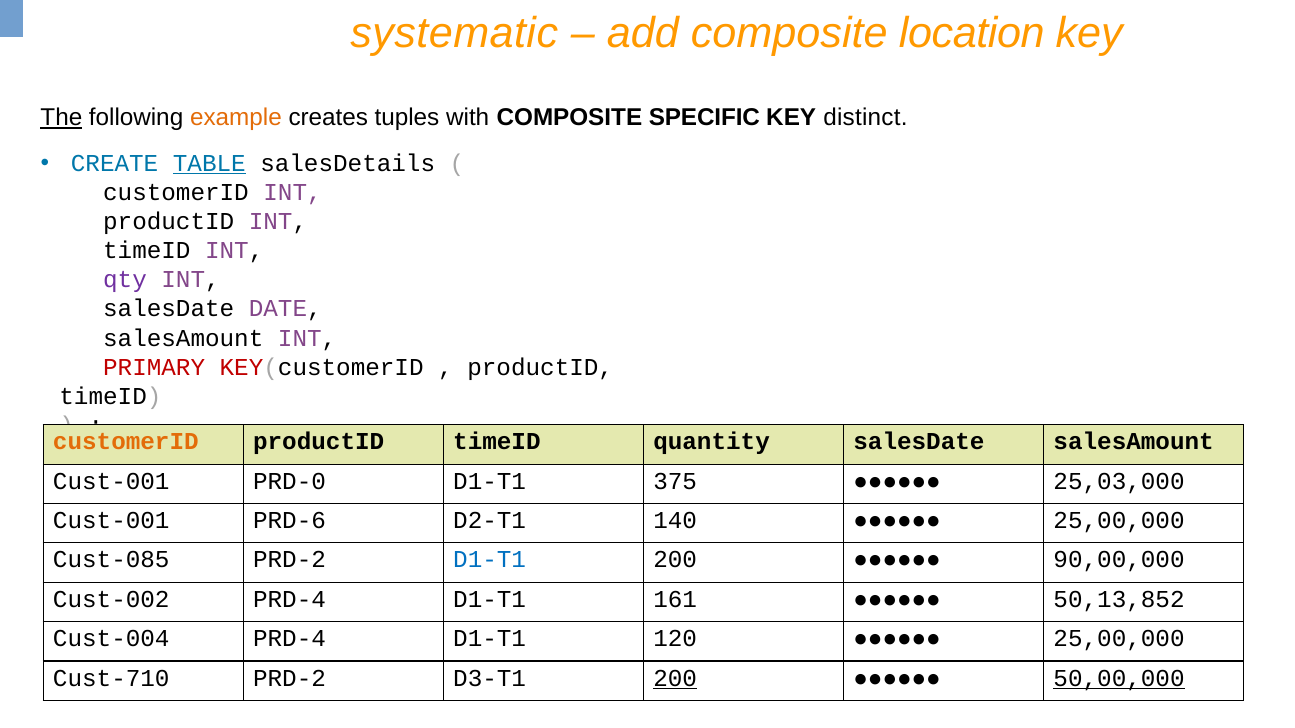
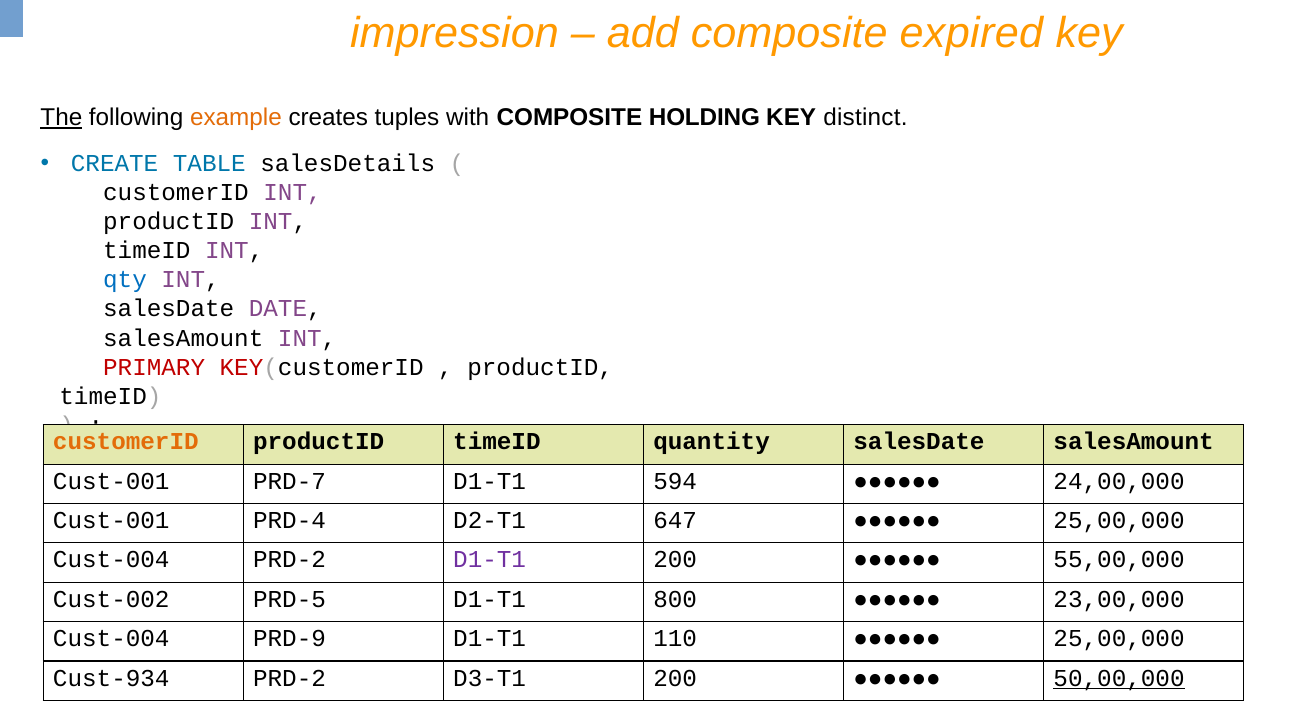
systematic: systematic -> impression
location: location -> expired
SPECIFIC: SPECIFIC -> HOLDING
TABLE underline: present -> none
qty colour: purple -> blue
PRD-0: PRD-0 -> PRD-7
375: 375 -> 594
25,03,000: 25,03,000 -> 24,00,000
PRD-6: PRD-6 -> PRD-4
140: 140 -> 647
Cust-085 at (111, 560): Cust-085 -> Cust-004
D1-T1 at (490, 560) colour: blue -> purple
90,00,000: 90,00,000 -> 55,00,000
Cust-002 PRD-4: PRD-4 -> PRD-5
161: 161 -> 800
50,13,852: 50,13,852 -> 23,00,000
Cust-004 PRD-4: PRD-4 -> PRD-9
120: 120 -> 110
Cust-710: Cust-710 -> Cust-934
200 at (675, 678) underline: present -> none
